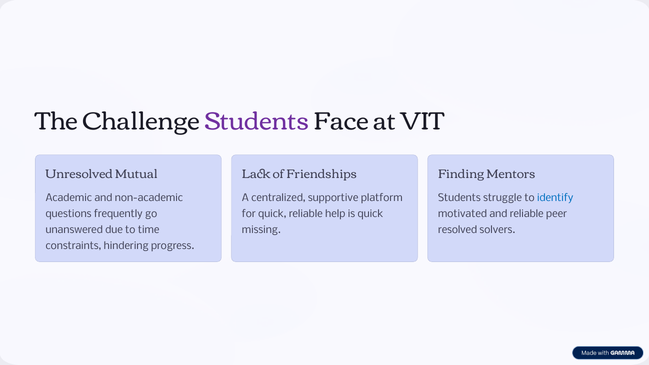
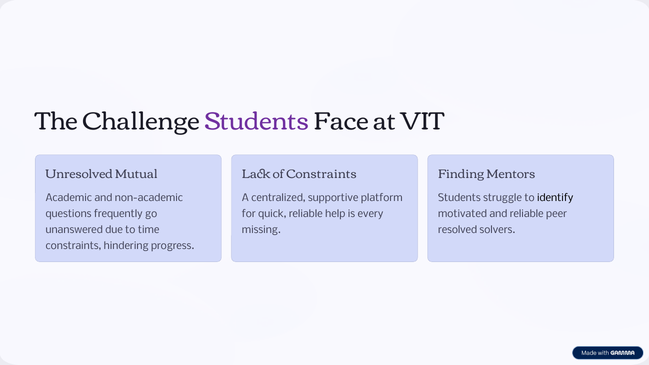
of Friendships: Friendships -> Constraints
identify colour: blue -> black
is quick: quick -> every
